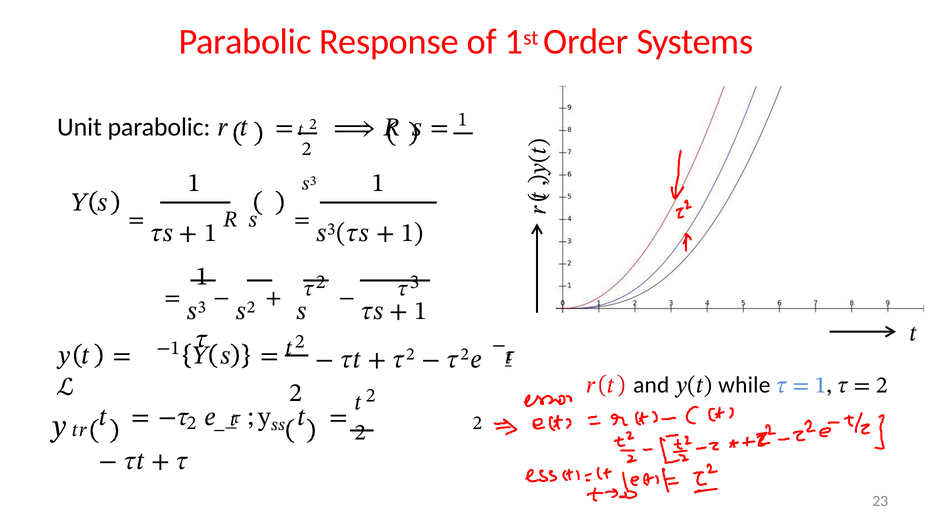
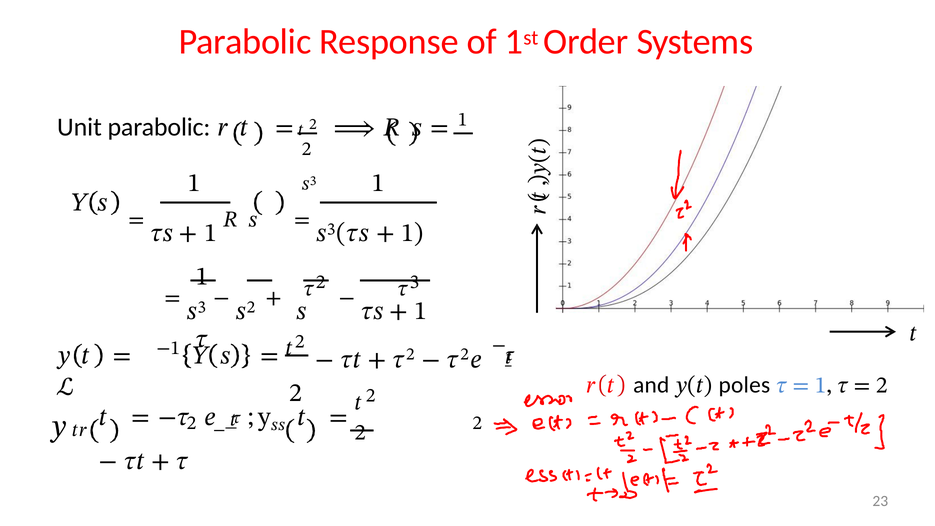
while: while -> poles
